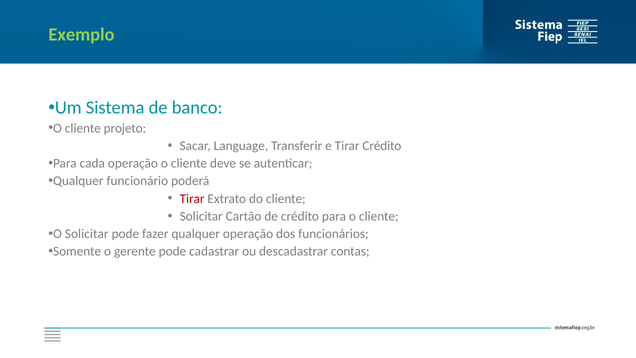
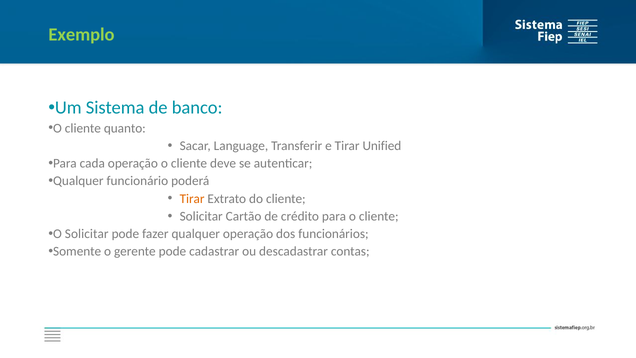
projeto: projeto -> quanto
Tirar Crédito: Crédito -> Unified
Tirar at (192, 198) colour: red -> orange
